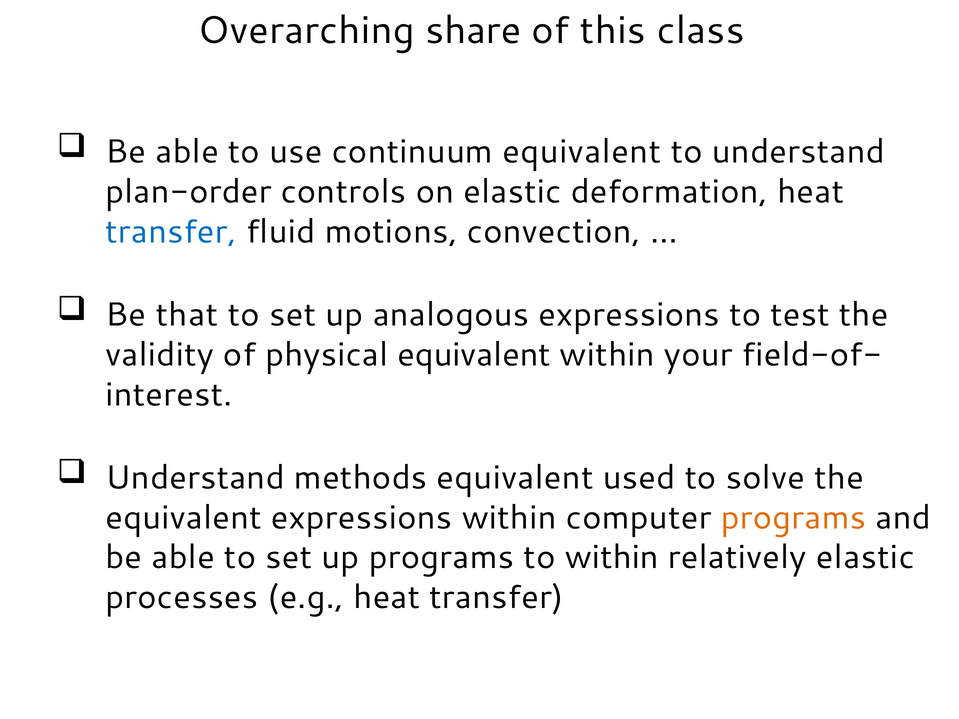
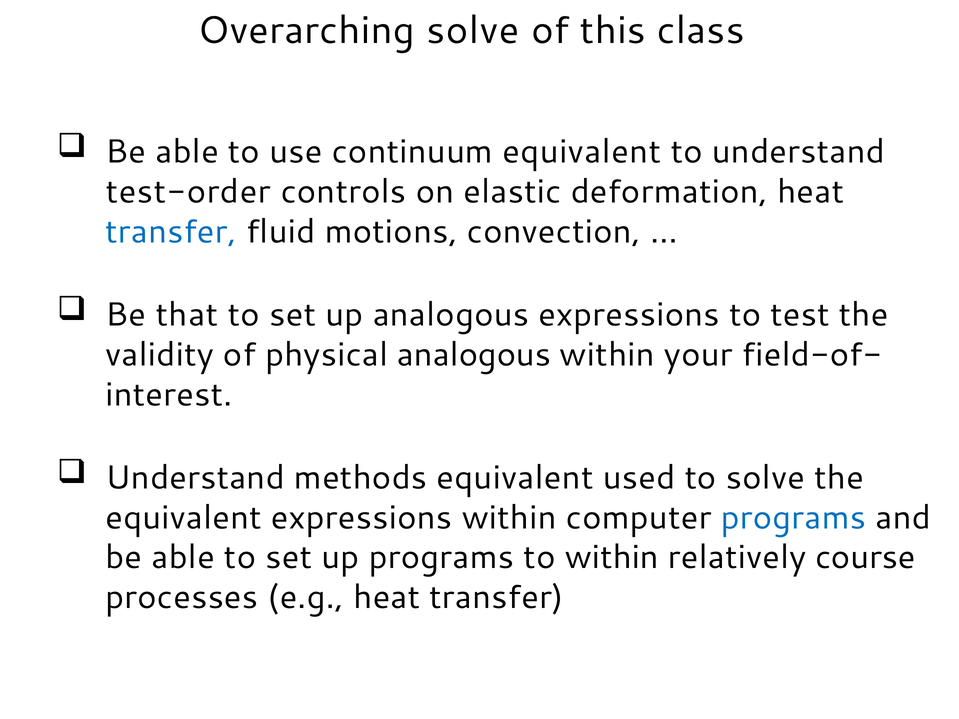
Overarching share: share -> solve
plan-order: plan-order -> test-order
physical equivalent: equivalent -> analogous
programs at (794, 518) colour: orange -> blue
relatively elastic: elastic -> course
